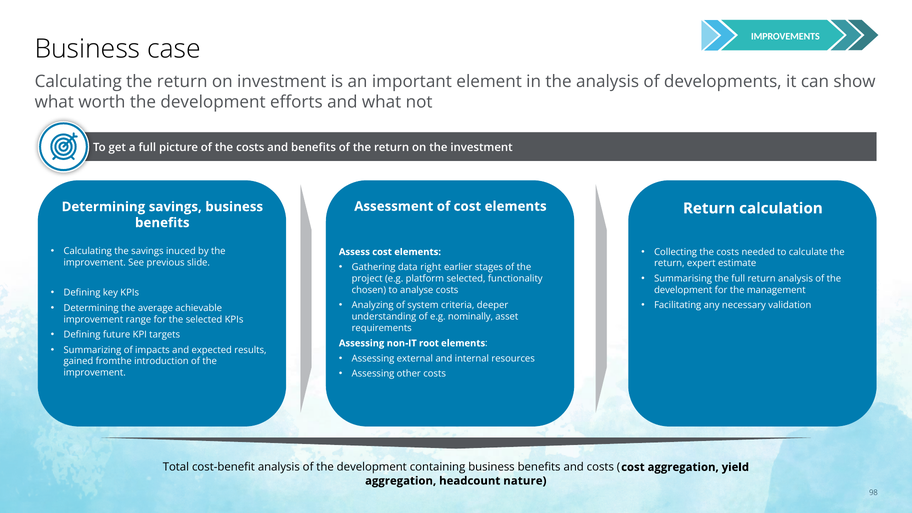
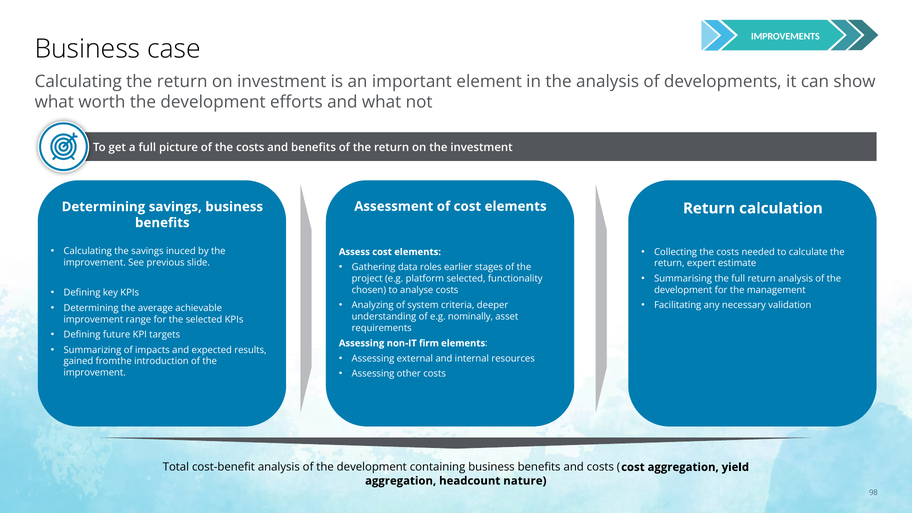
right: right -> roles
root: root -> firm
